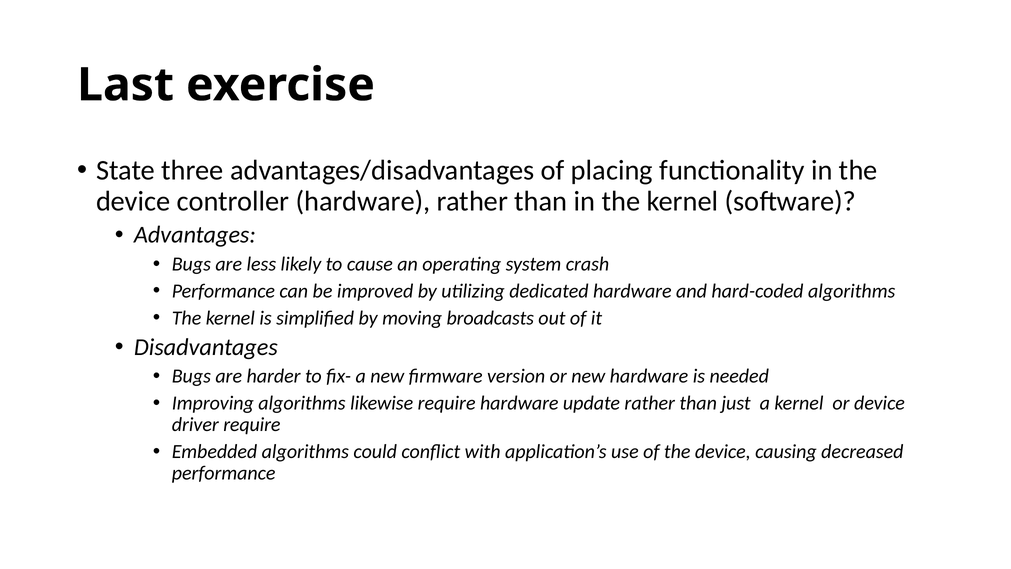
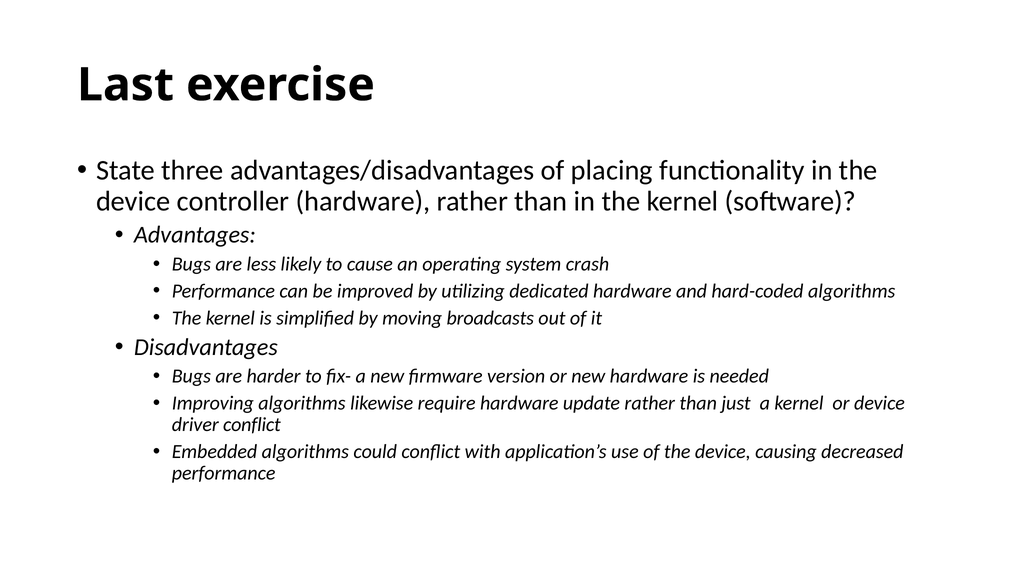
driver require: require -> conflict
